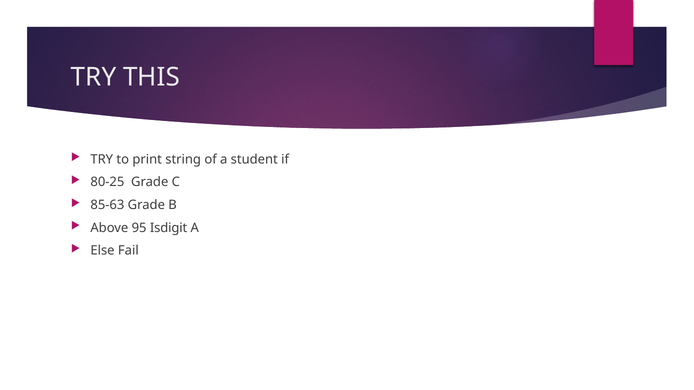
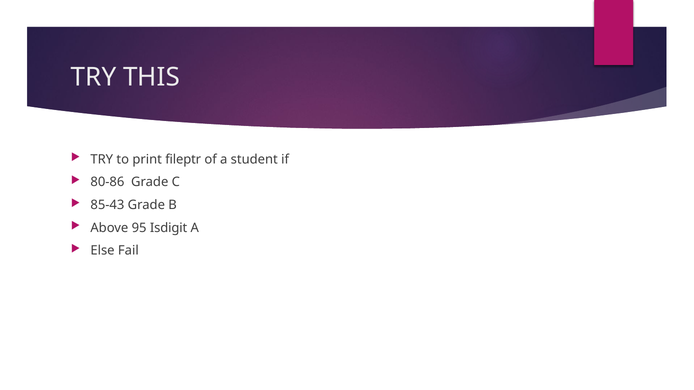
string: string -> fileptr
80-25: 80-25 -> 80-86
85-63: 85-63 -> 85-43
